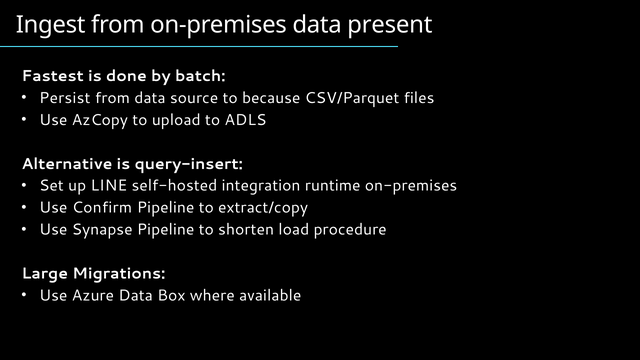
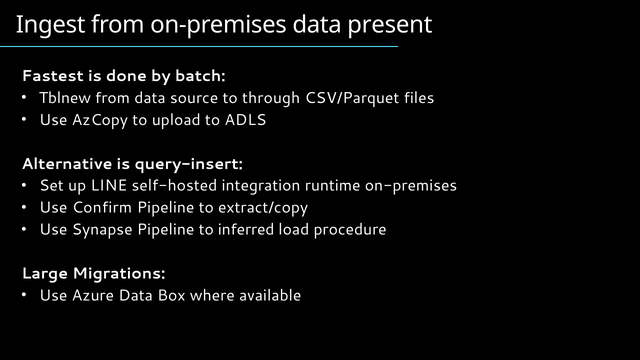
Persist: Persist -> Tblnew
because: because -> through
shorten: shorten -> inferred
